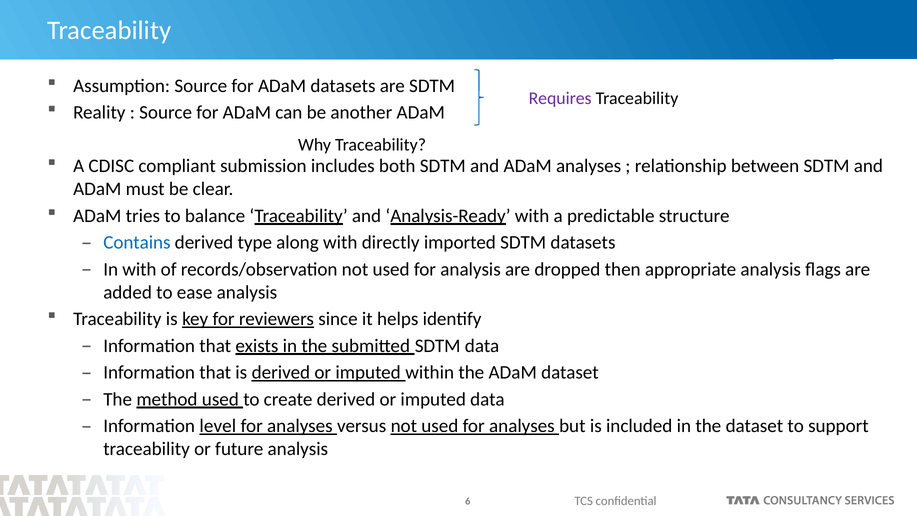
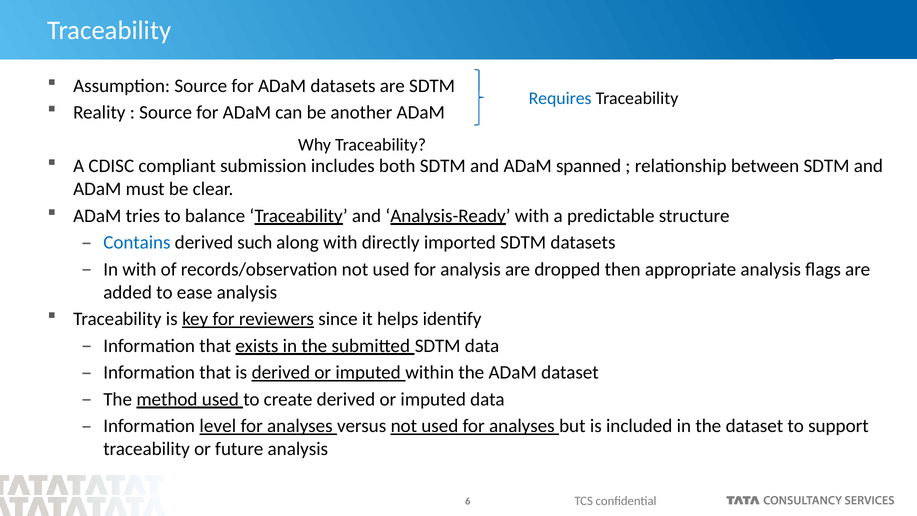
Requires colour: purple -> blue
ADaM analyses: analyses -> spanned
type: type -> such
